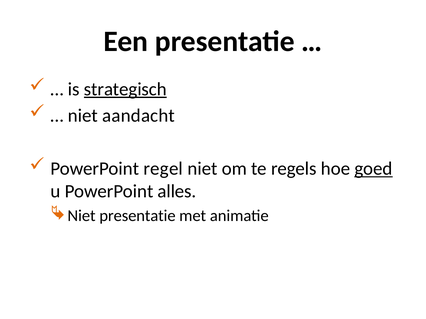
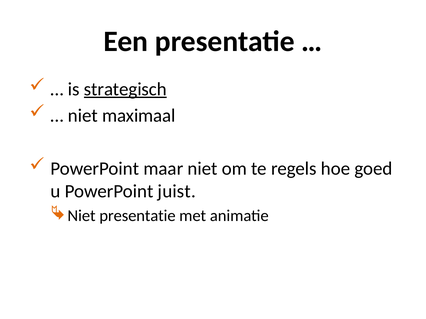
aandacht: aandacht -> maximaal
regel: regel -> maar
goed underline: present -> none
alles: alles -> juist
